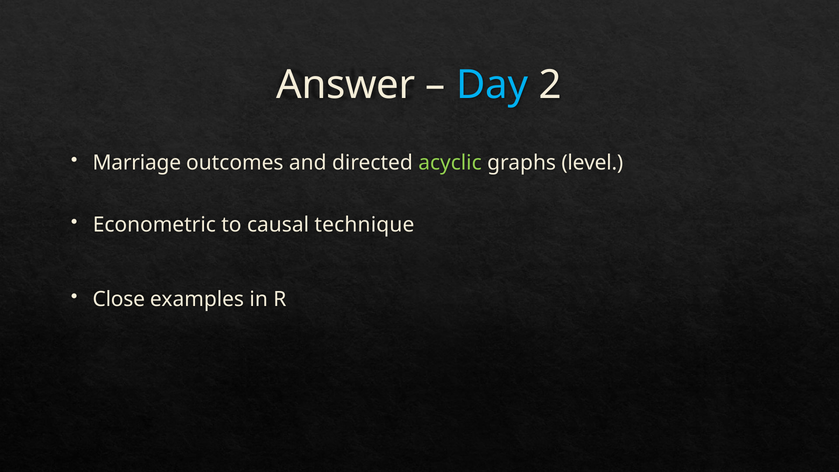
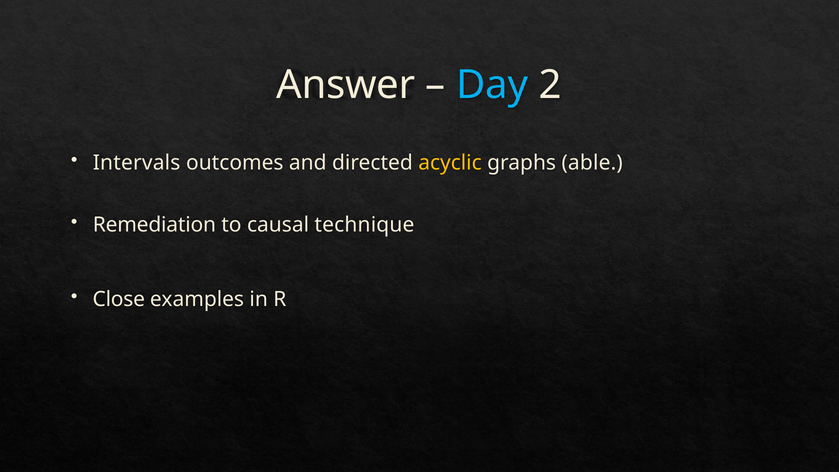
Marriage: Marriage -> Intervals
acyclic colour: light green -> yellow
level: level -> able
Econometric: Econometric -> Remediation
